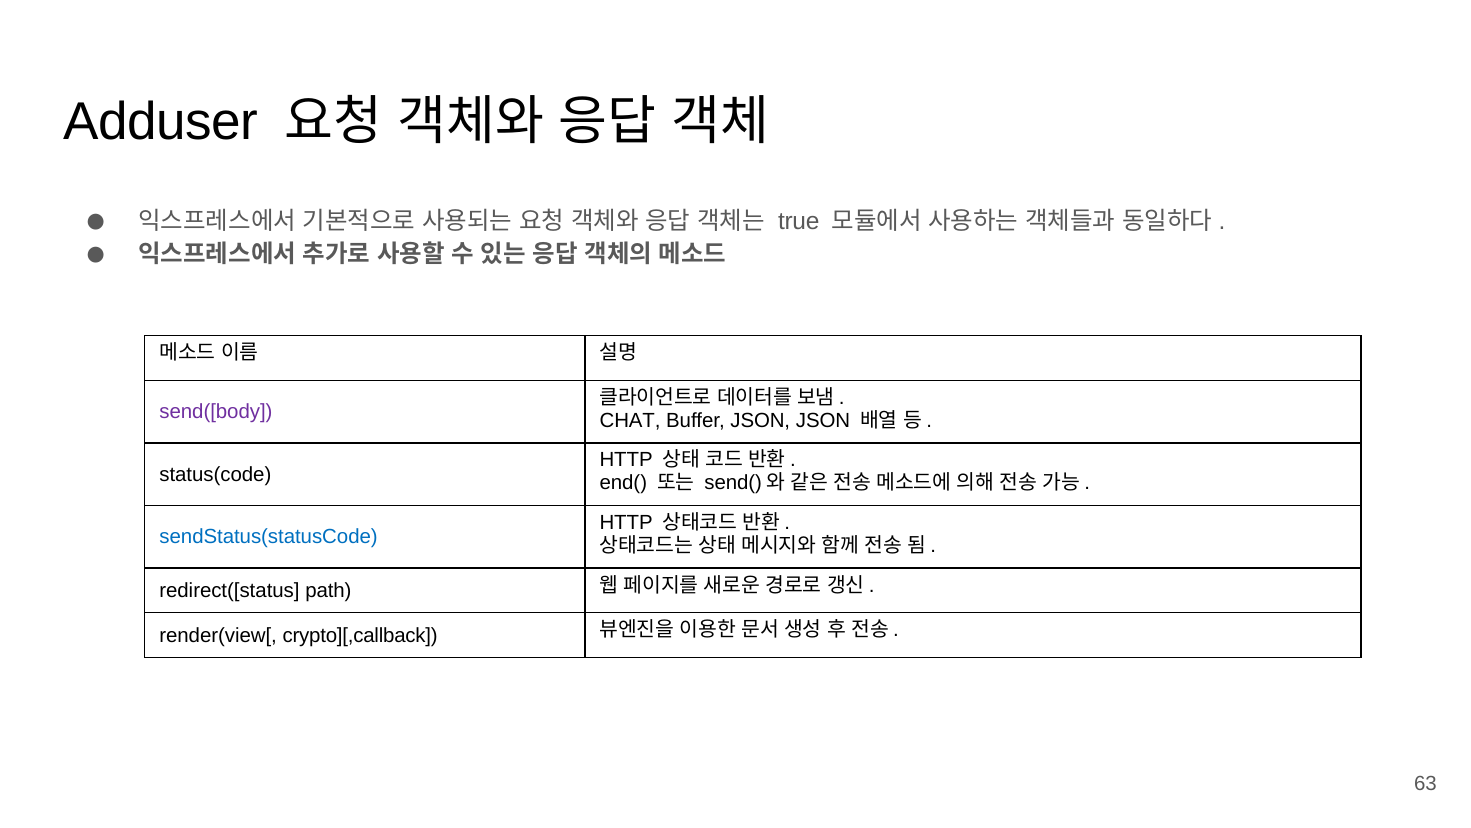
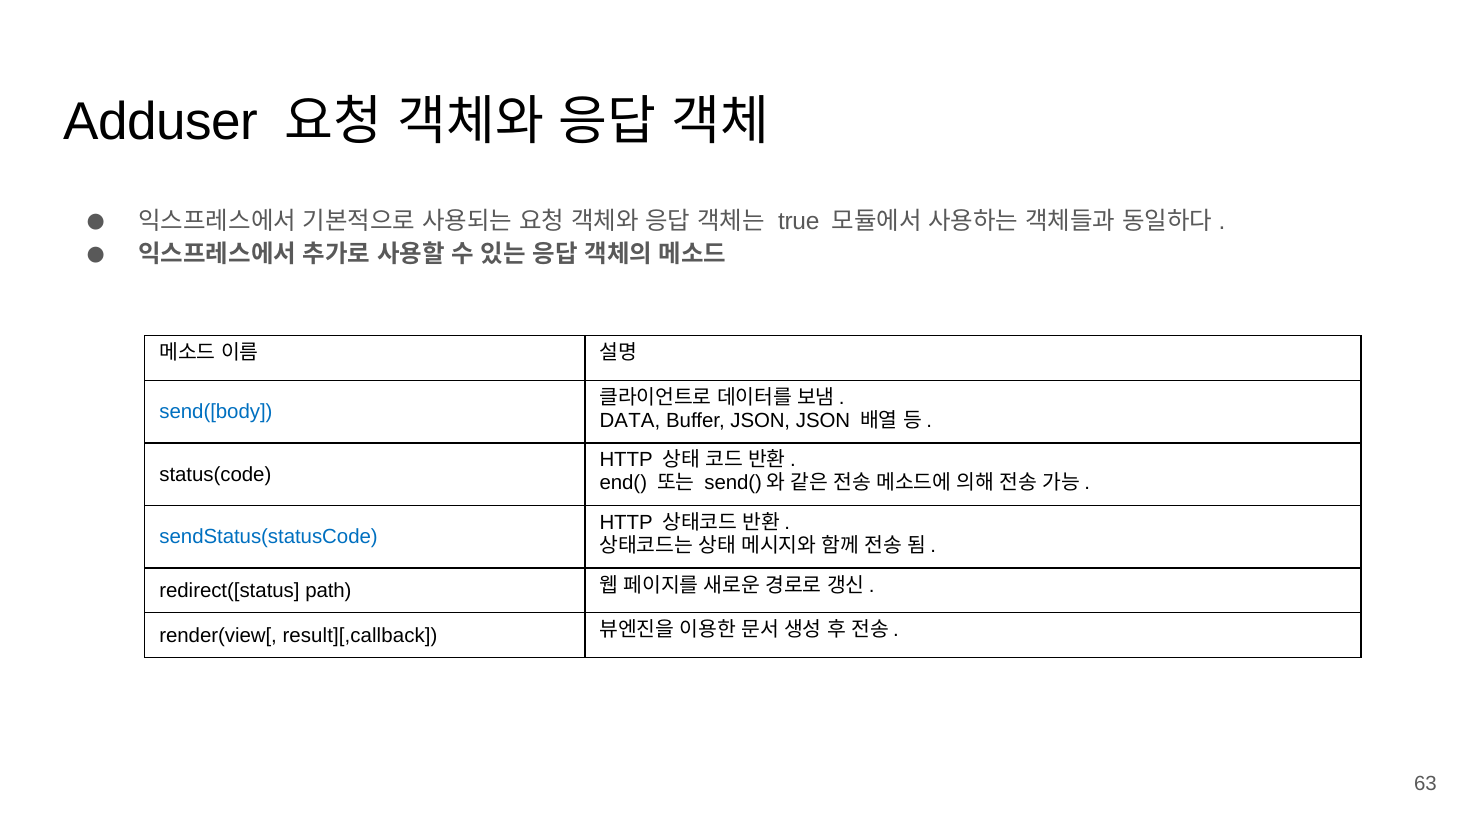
send([body colour: purple -> blue
CHAT: CHAT -> DATA
crypto][,callback: crypto][,callback -> result][,callback
